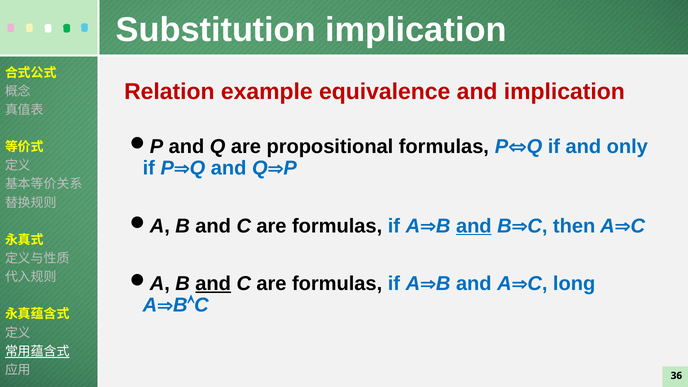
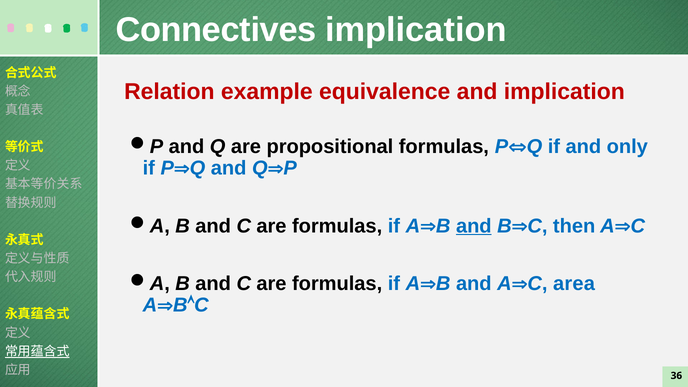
Substitution: Substitution -> Connectives
and at (213, 284) underline: present -> none
long: long -> area
